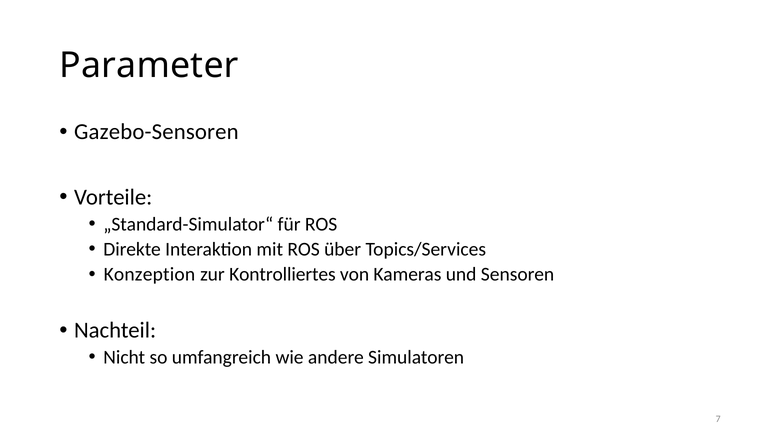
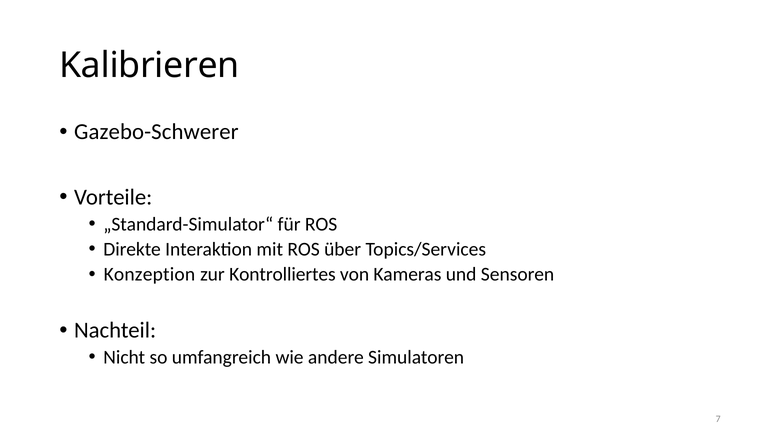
Parameter: Parameter -> Kalibrieren
Gazebo-Sensoren: Gazebo-Sensoren -> Gazebo-Schwerer
